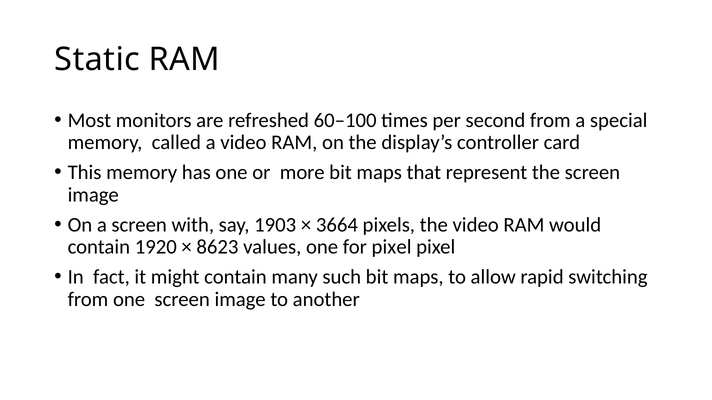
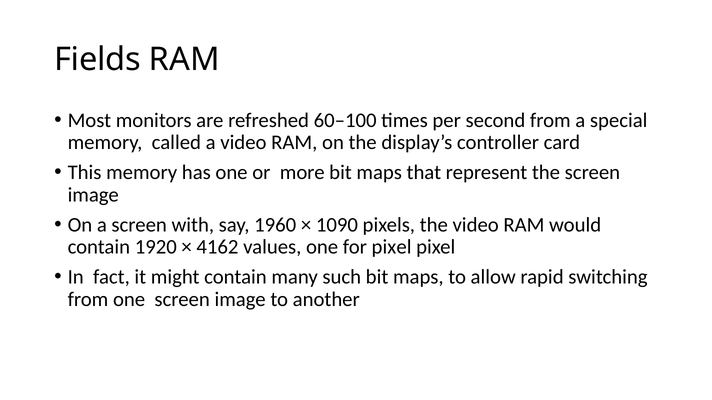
Static: Static -> Fields
1903: 1903 -> 1960
3664: 3664 -> 1090
8623: 8623 -> 4162
